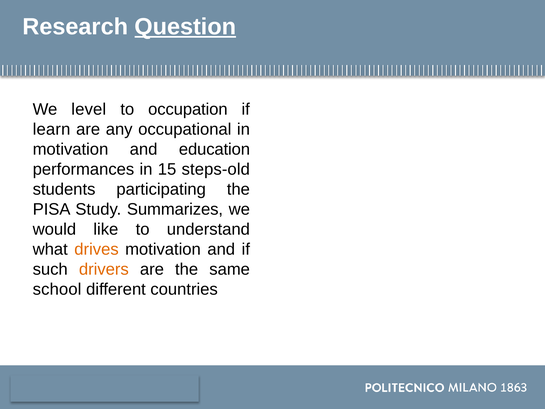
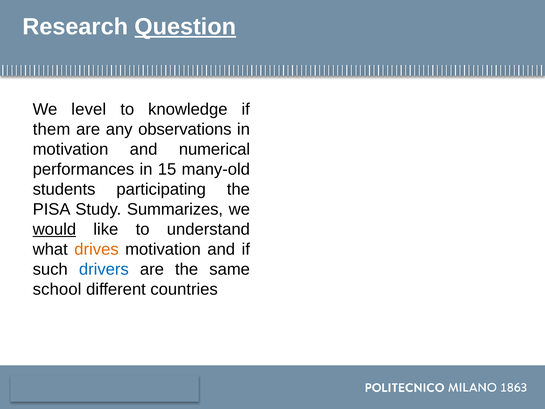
occupation: occupation -> knowledge
learn: learn -> them
occupational: occupational -> observations
education: education -> numerical
steps-old: steps-old -> many-old
would underline: none -> present
drivers colour: orange -> blue
